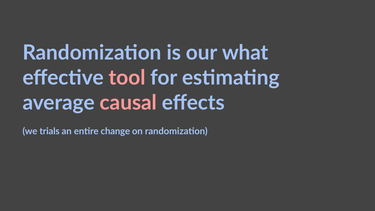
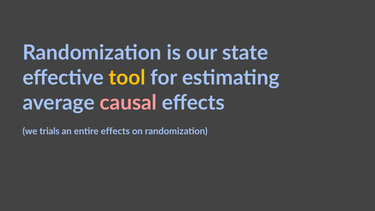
what: what -> state
tool colour: pink -> yellow
entire change: change -> effects
